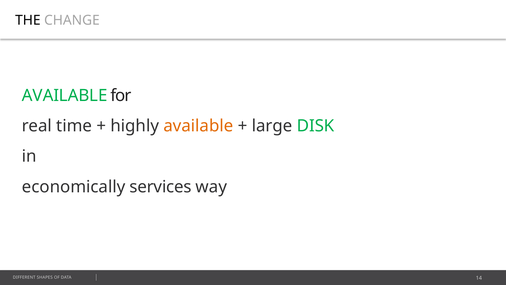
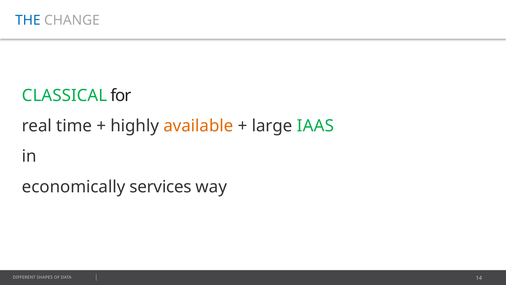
THE colour: black -> blue
AVAILABLE at (65, 95): AVAILABLE -> CLASSICAL
DISK: DISK -> IAAS
